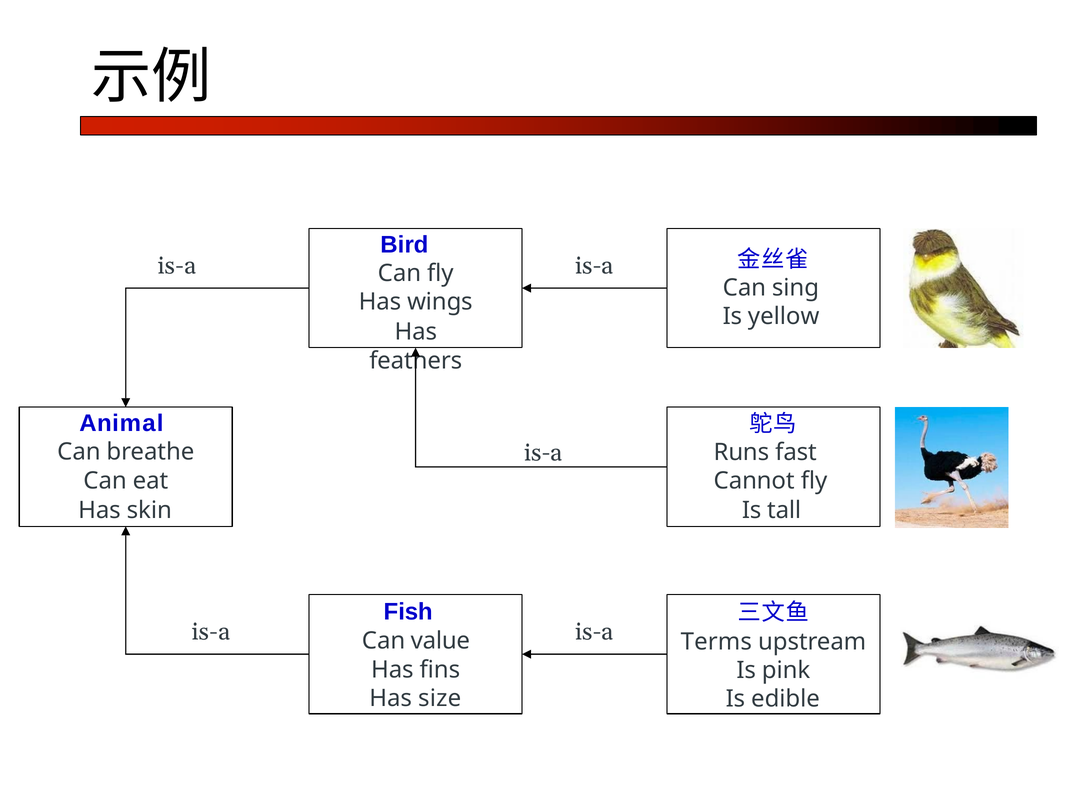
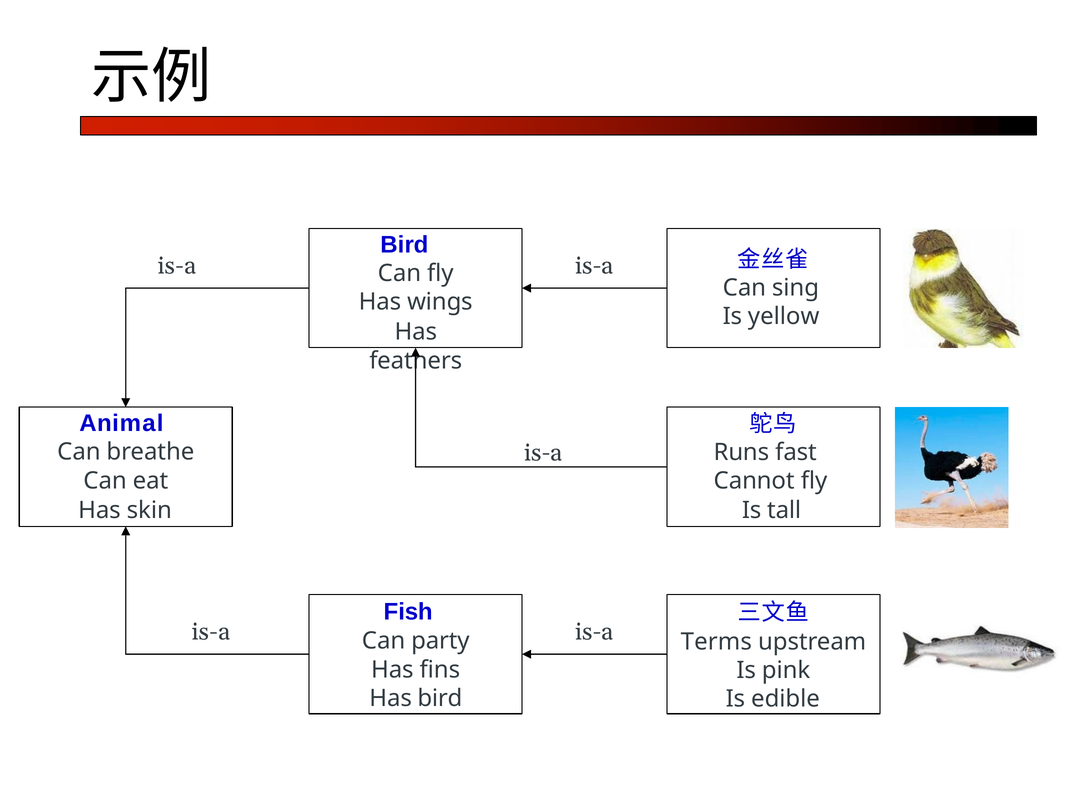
value: value -> party
Has size: size -> bird
